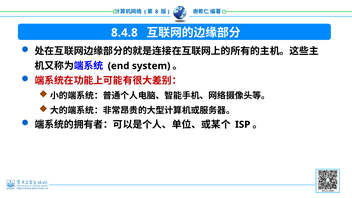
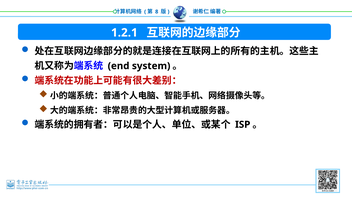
8.4.8: 8.4.8 -> 1.2.1
